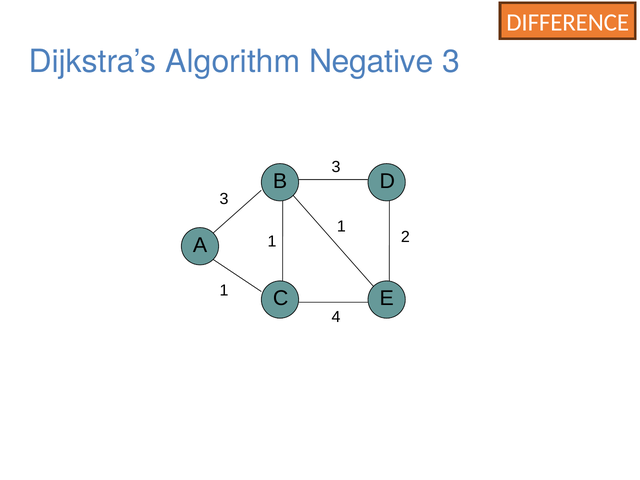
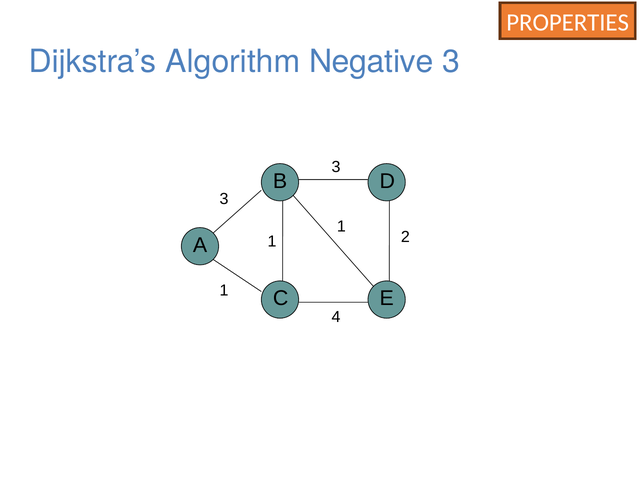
DIFFERENCE: DIFFERENCE -> PROPERTIES
